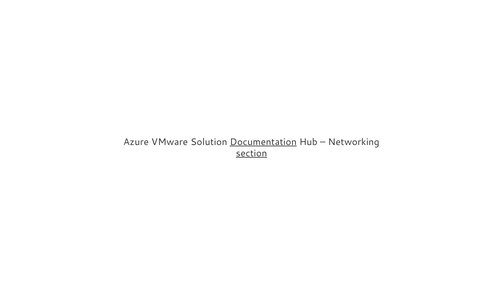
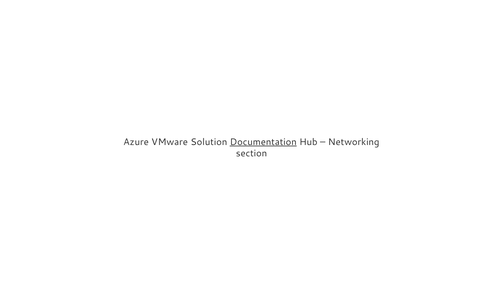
section underline: present -> none
